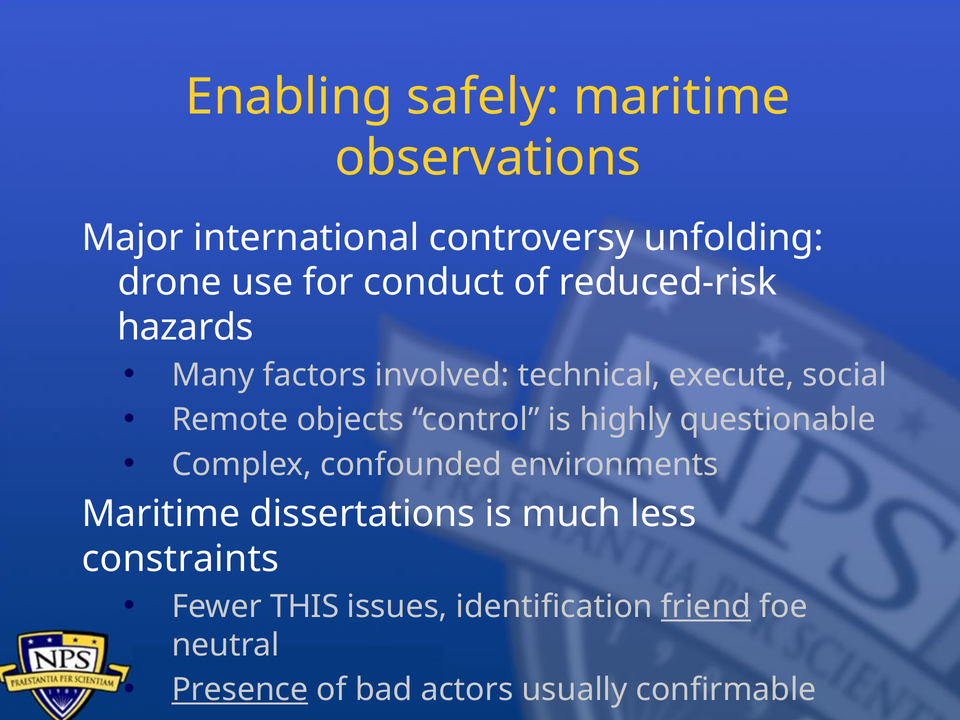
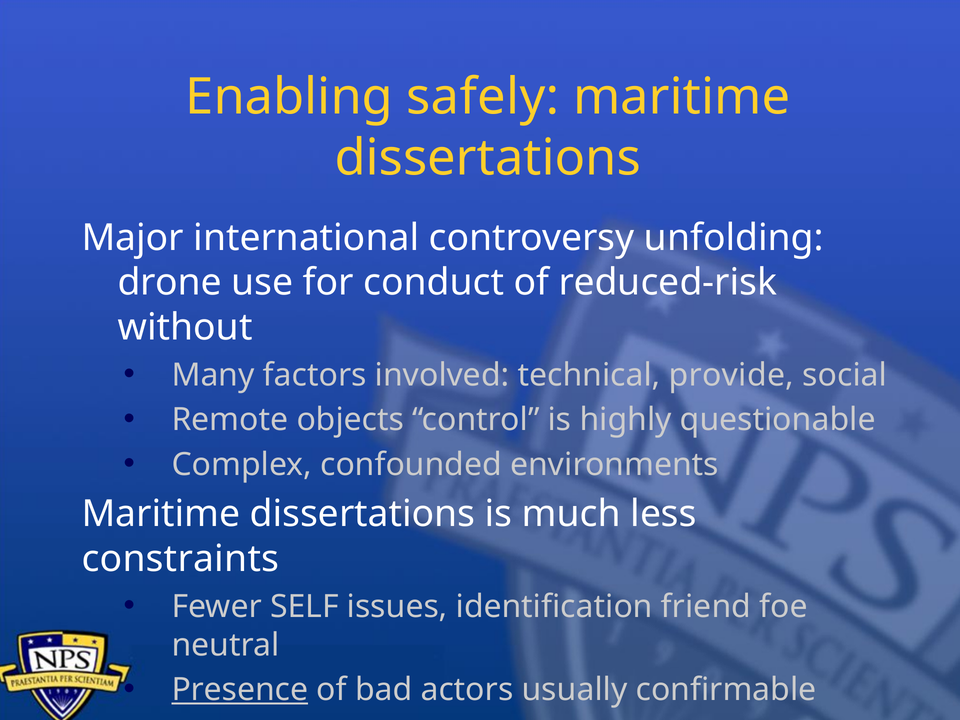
observations at (488, 158): observations -> dissertations
hazards: hazards -> without
execute: execute -> provide
THIS: THIS -> SELF
friend underline: present -> none
